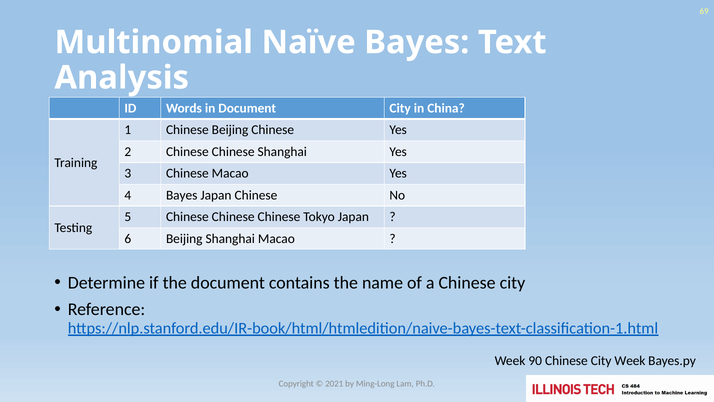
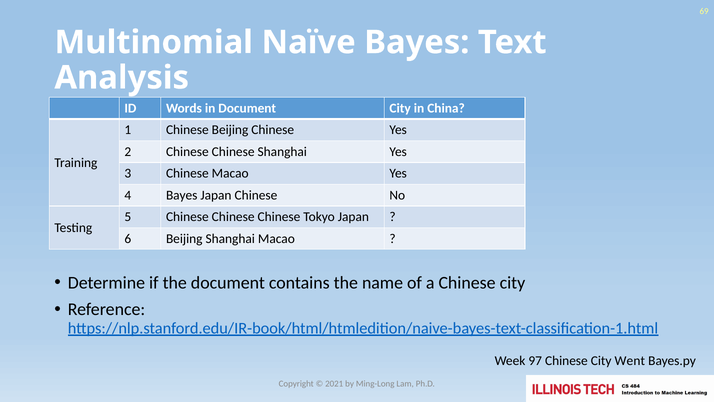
90: 90 -> 97
City Week: Week -> Went
